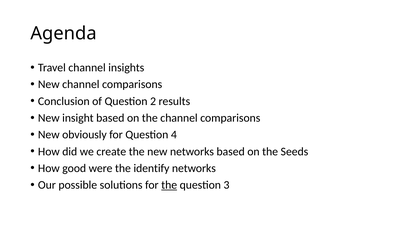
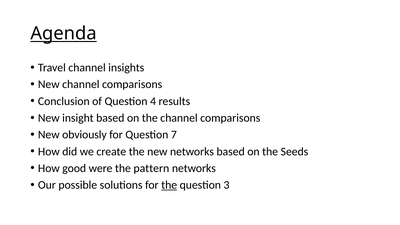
Agenda underline: none -> present
2: 2 -> 4
4: 4 -> 7
identify: identify -> pattern
